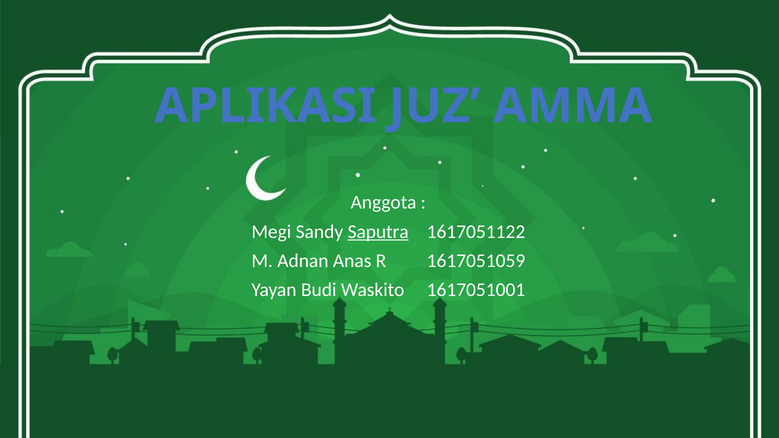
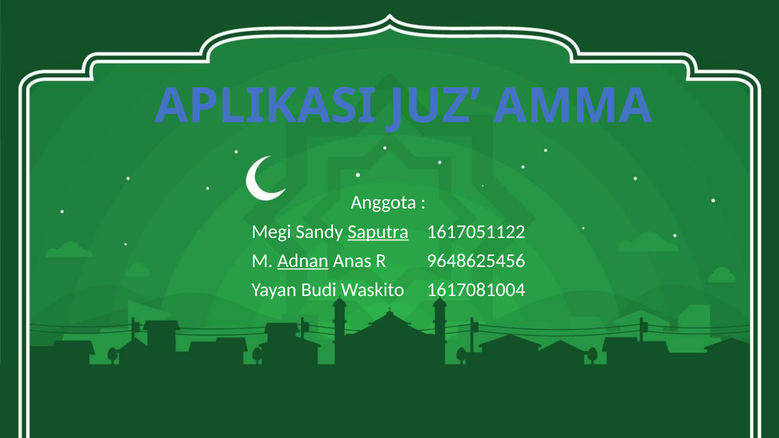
Adnan underline: none -> present
1617051059: 1617051059 -> 9648625456
1617051001: 1617051001 -> 1617081004
